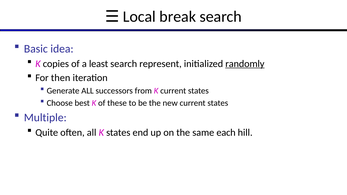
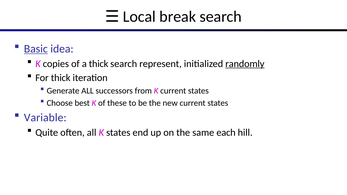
Basic underline: none -> present
a least: least -> thick
For then: then -> thick
Multiple: Multiple -> Variable
